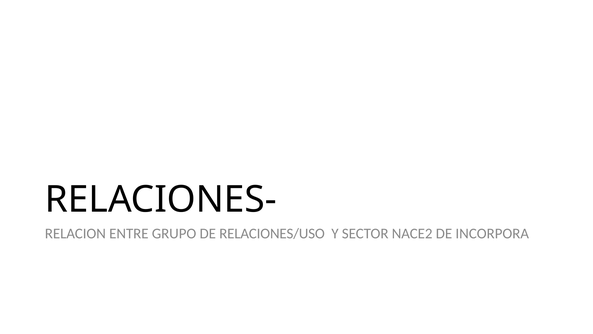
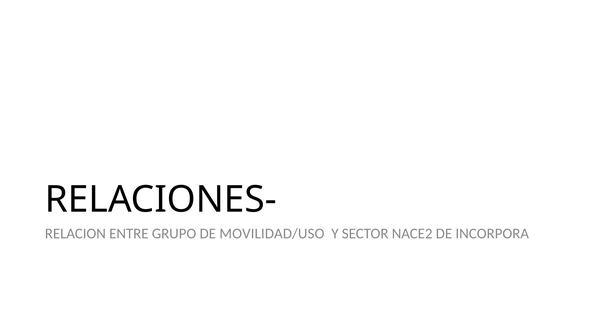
RELACIONES/USO: RELACIONES/USO -> MOVILIDAD/USO
